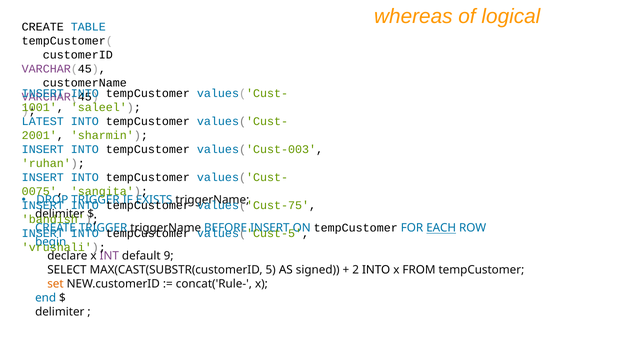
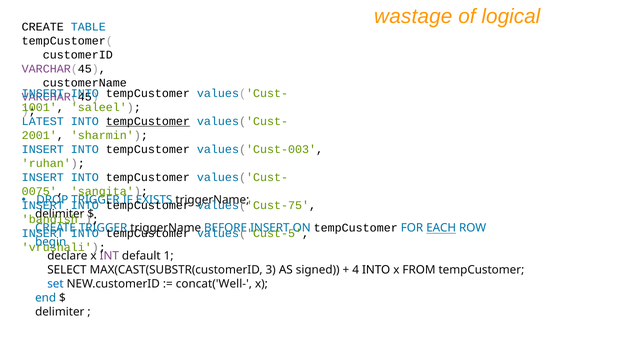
whereas: whereas -> wastage
tempCustomer at (148, 121) underline: none -> present
9: 9 -> 1
5: 5 -> 3
2: 2 -> 4
set colour: orange -> blue
concat('Rule-: concat('Rule- -> concat('Well-
